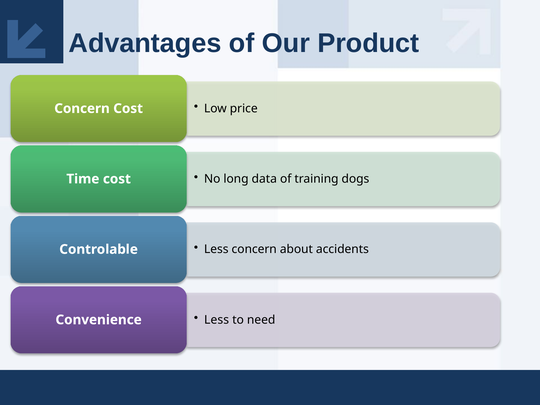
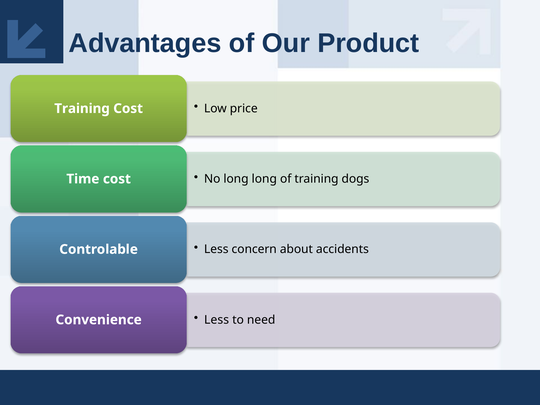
Concern at (82, 109): Concern -> Training
long data: data -> long
